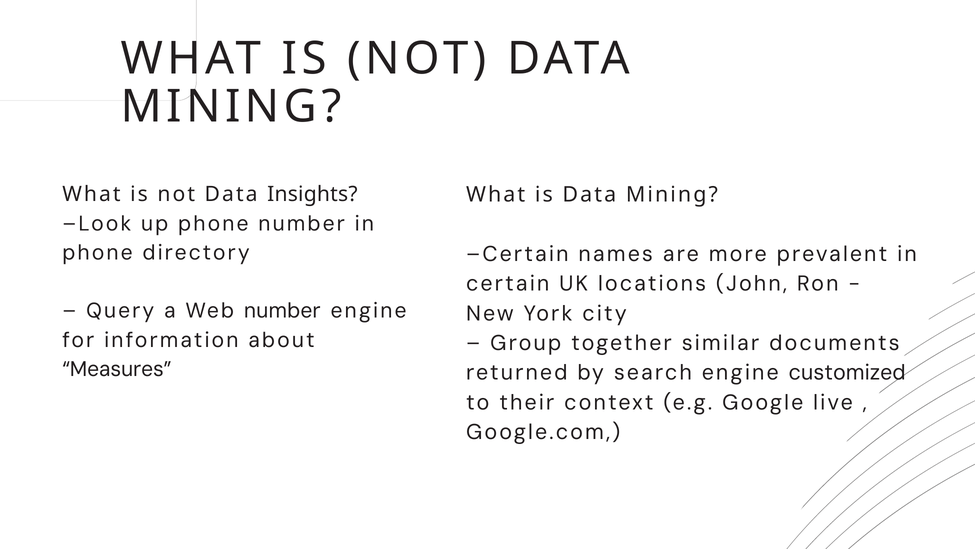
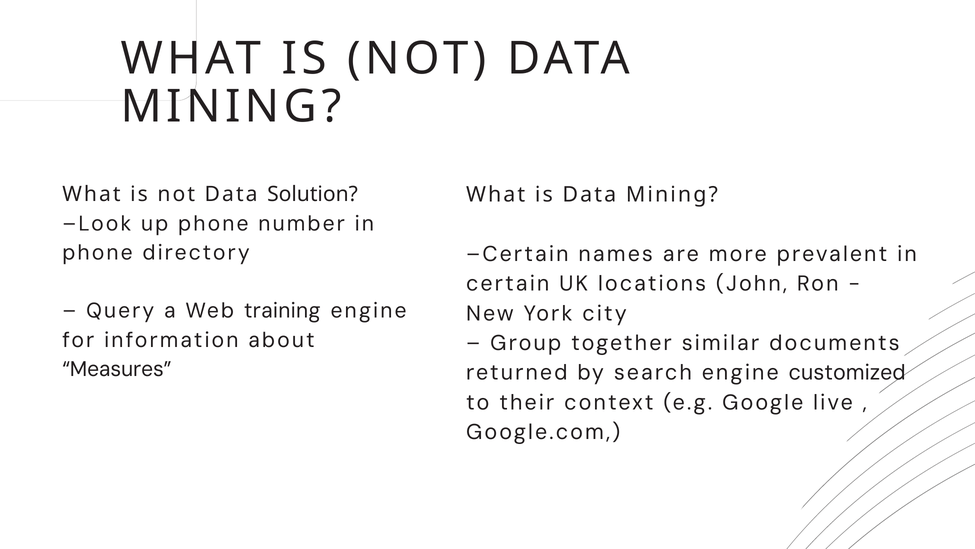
Insights: Insights -> Solution
Web number: number -> training
